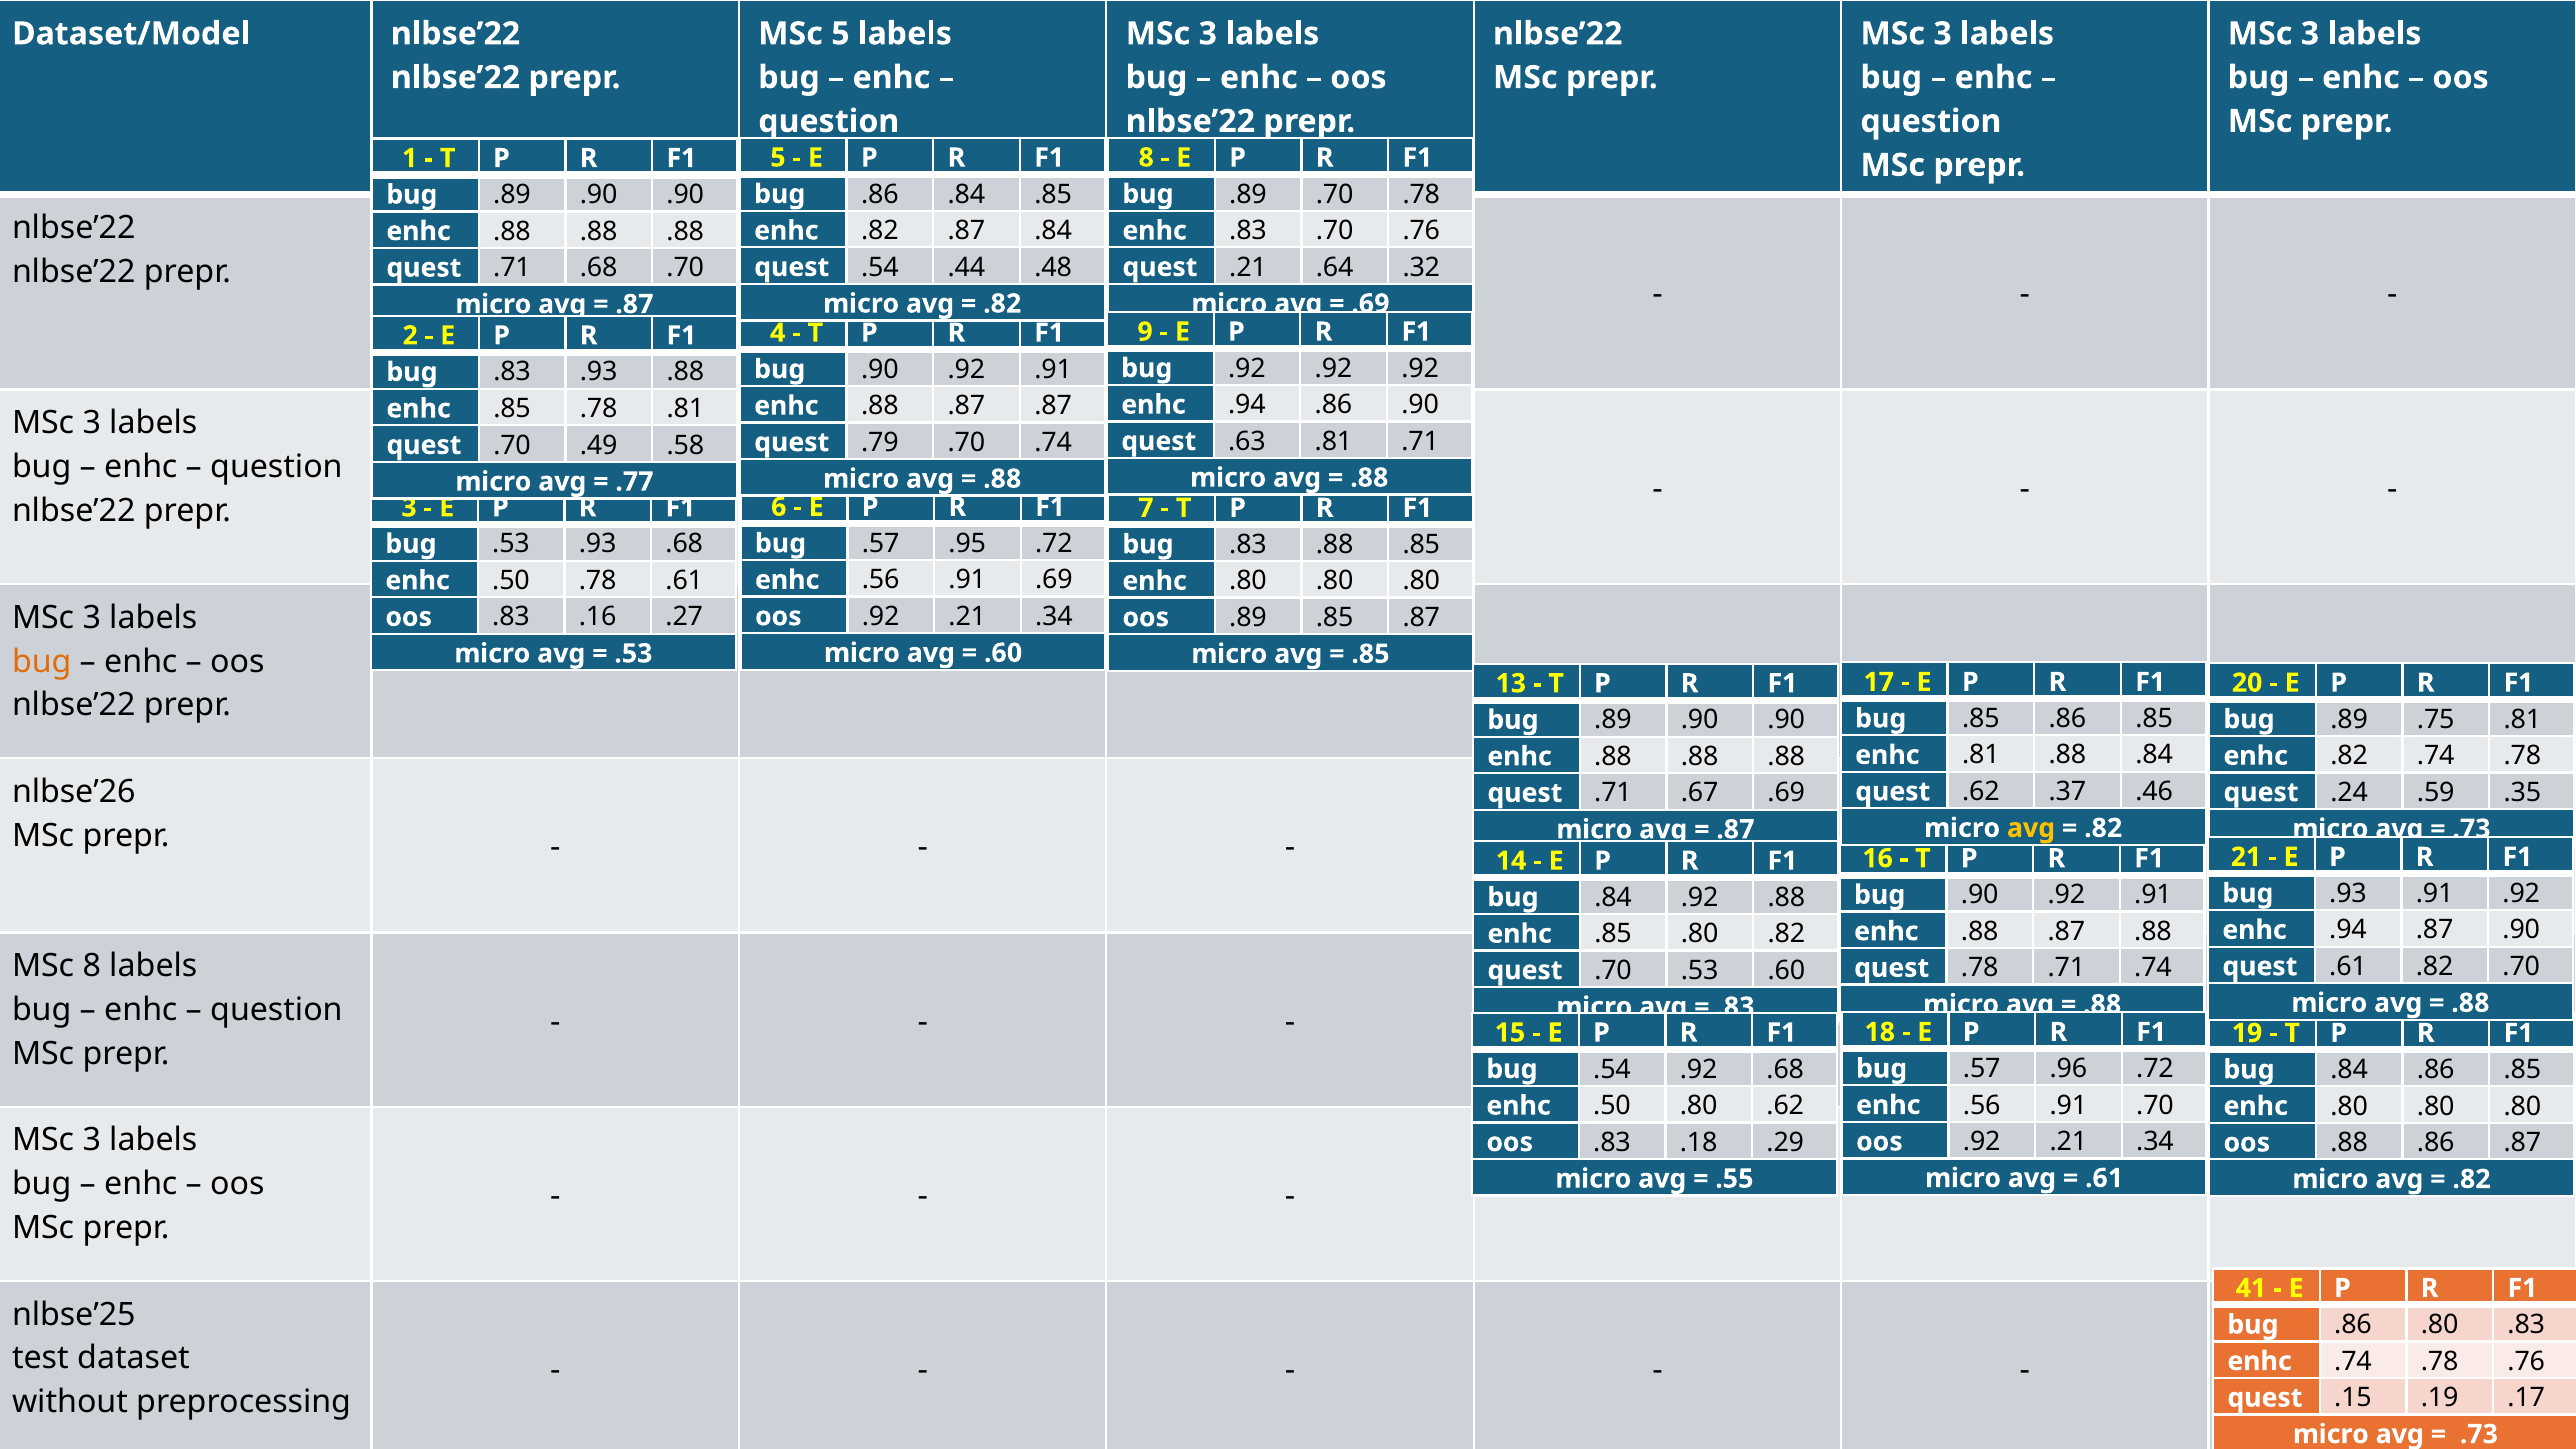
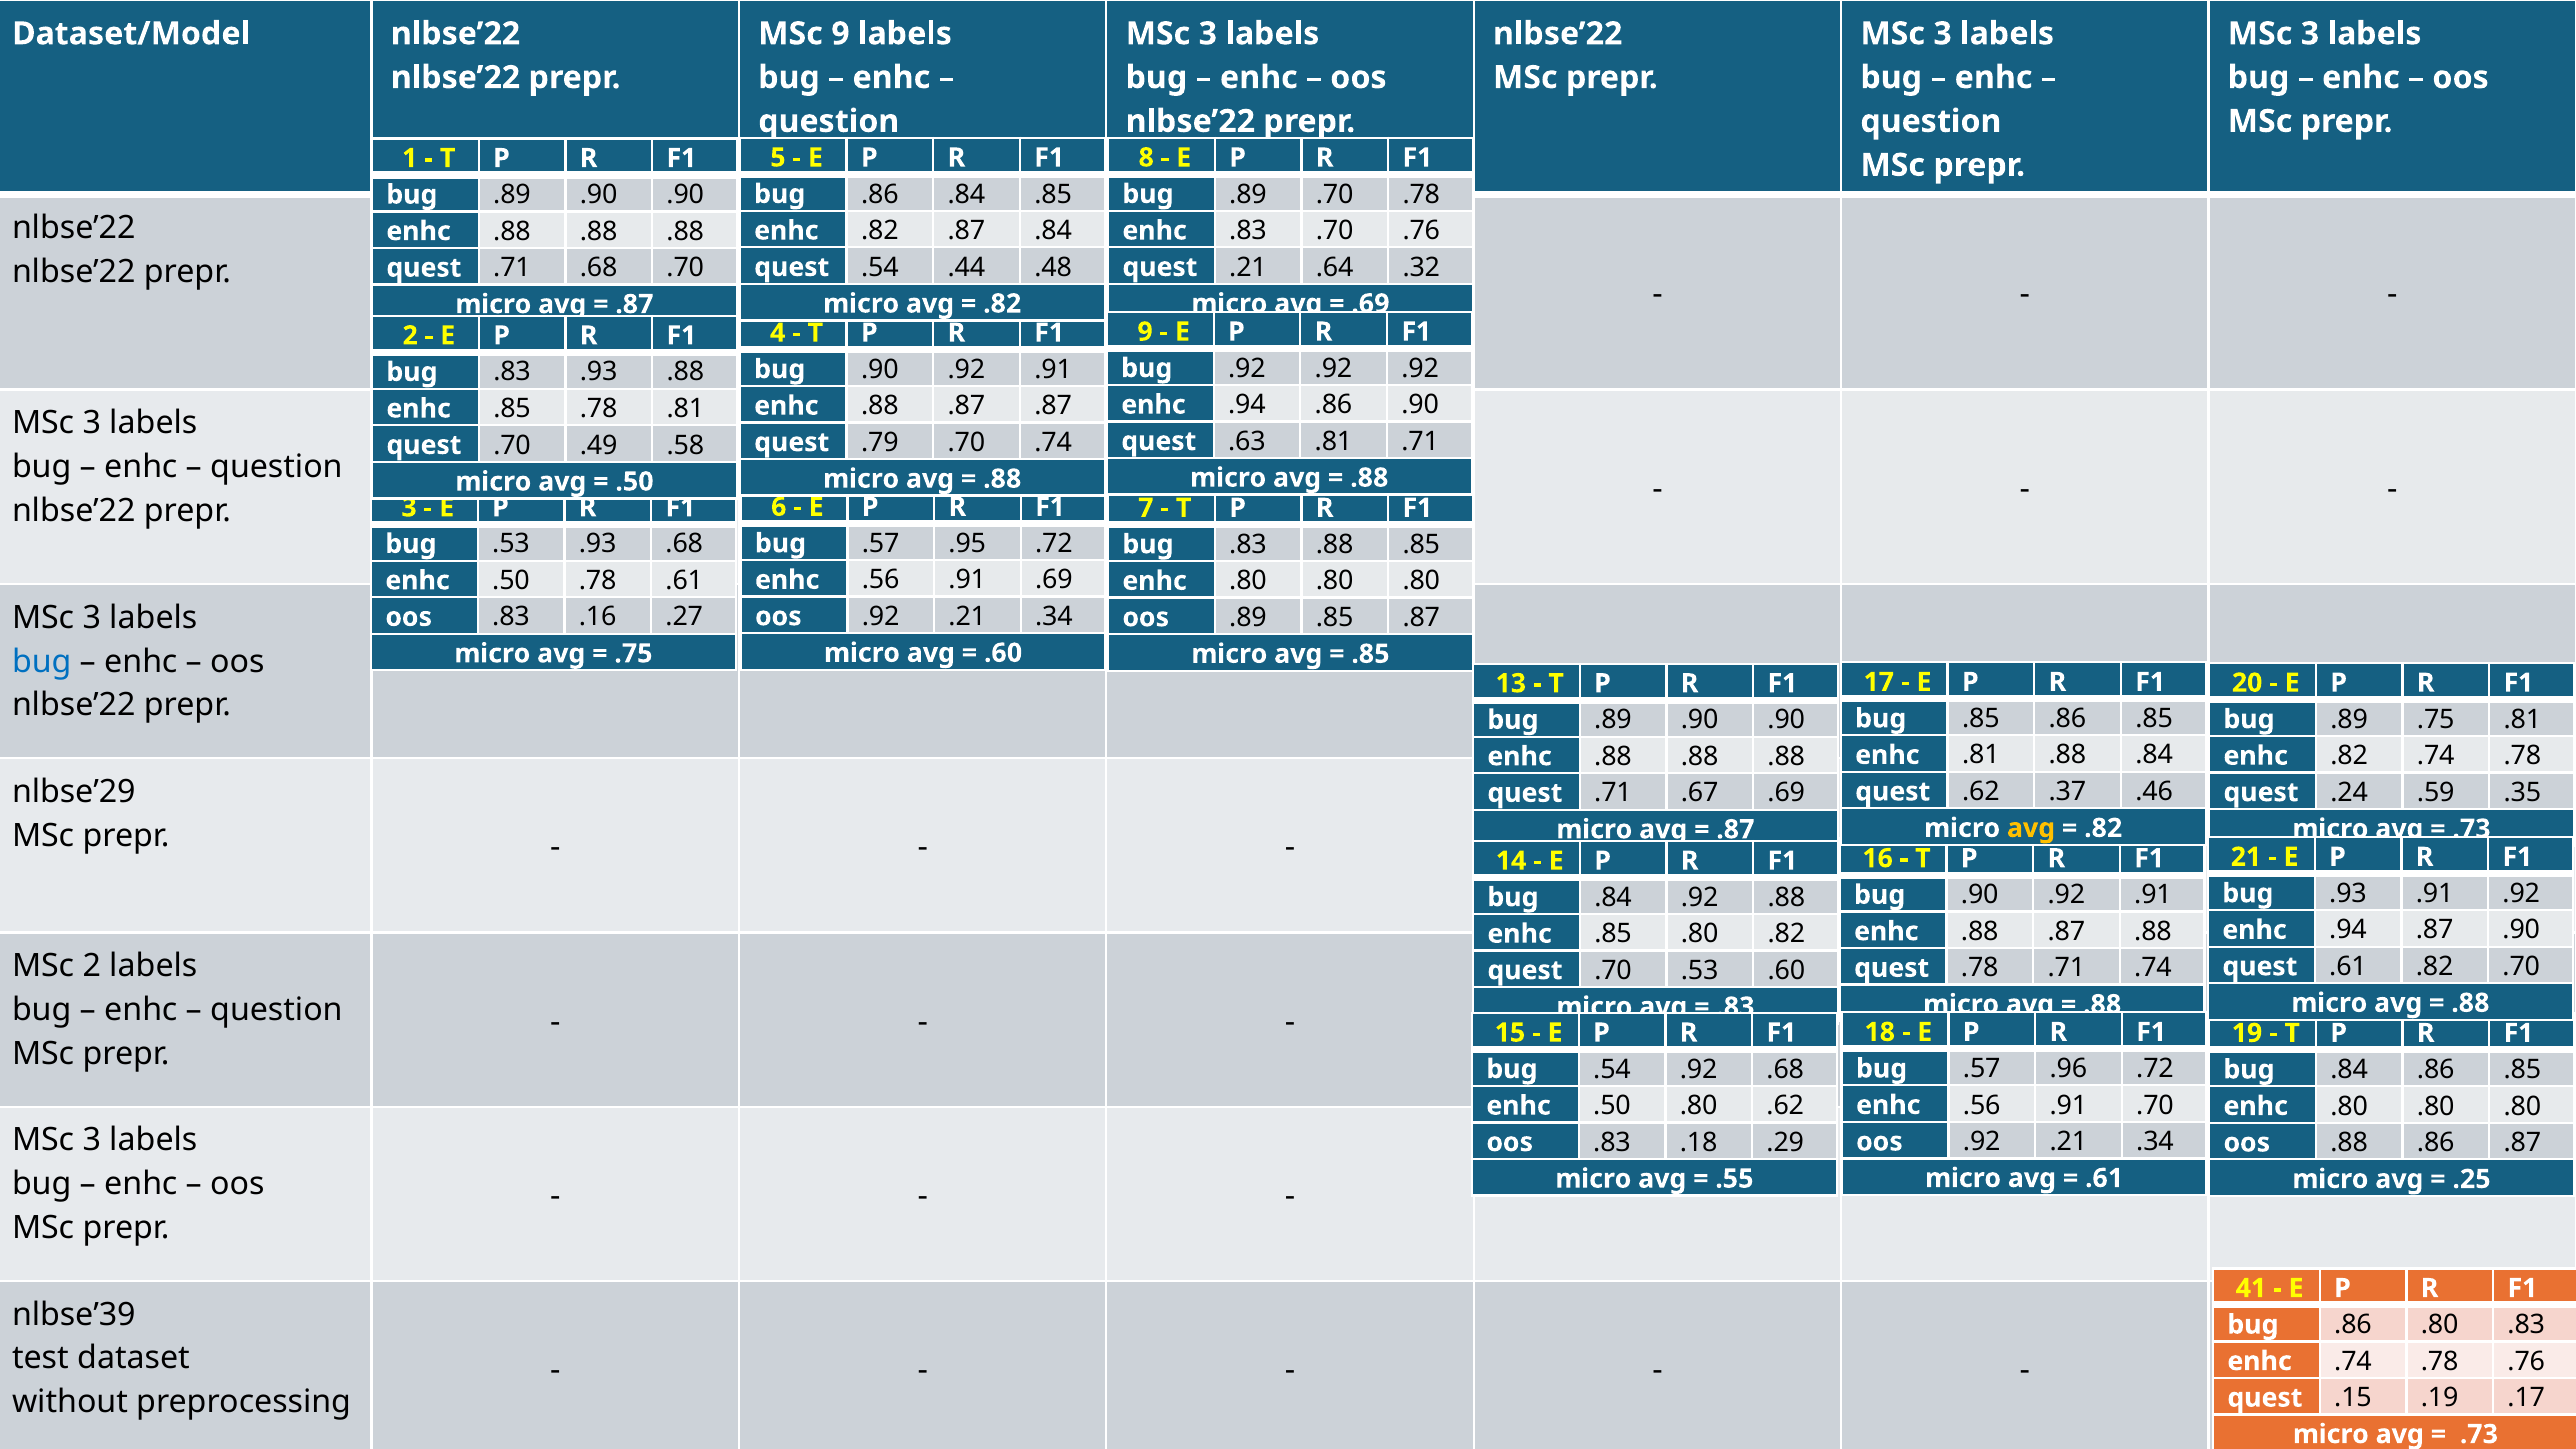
MSc 5: 5 -> 9
.77 at (634, 482): .77 -> .50
.53 at (633, 654): .53 -> .75
bug at (42, 661) colour: orange -> blue
nlbse’26: nlbse’26 -> nlbse’29
MSc 8: 8 -> 2
.82 at (2472, 1179): .82 -> .25
nlbse’25: nlbse’25 -> nlbse’39
